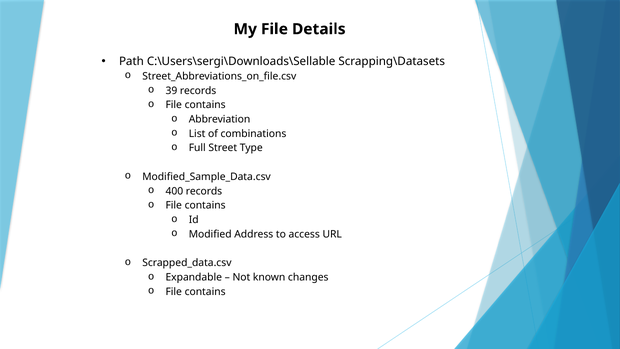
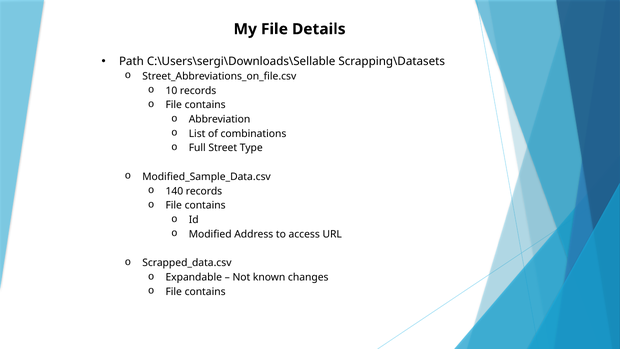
39: 39 -> 10
400: 400 -> 140
